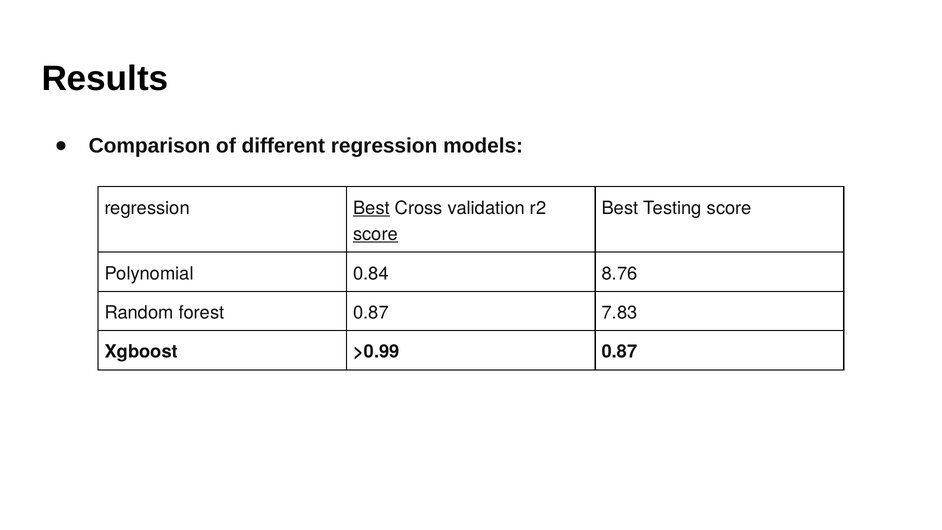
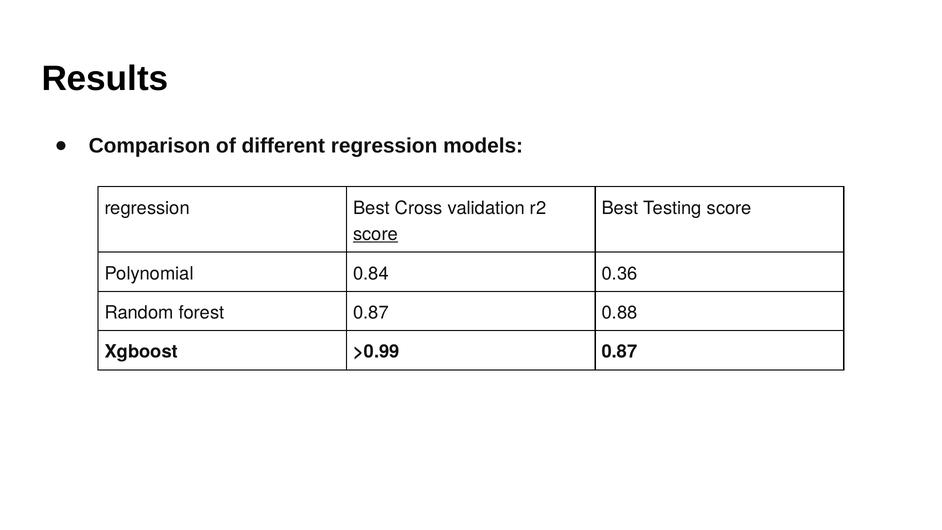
Best at (372, 208) underline: present -> none
8.76: 8.76 -> 0.36
7.83: 7.83 -> 0.88
